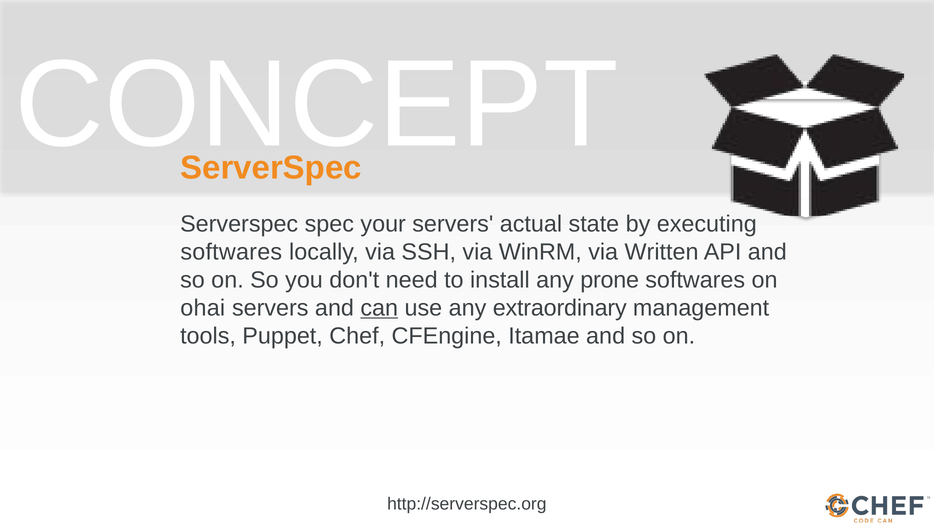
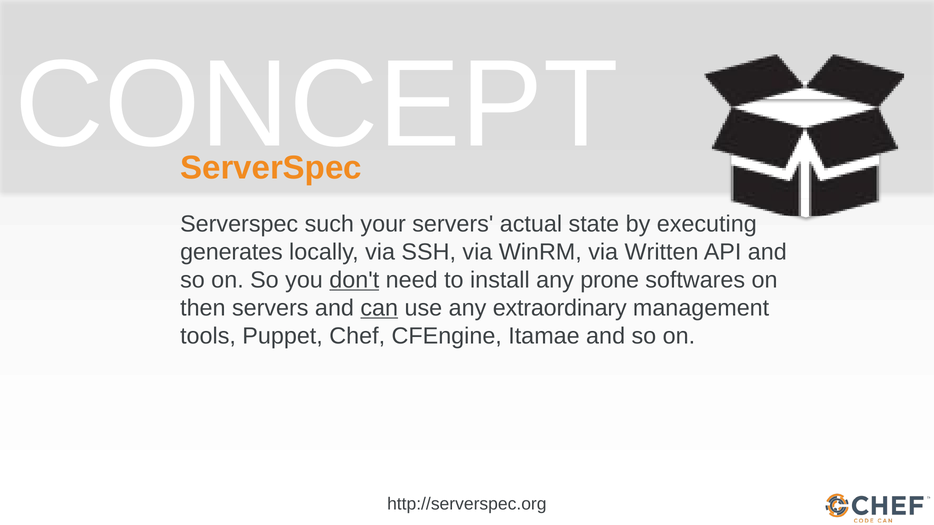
spec: spec -> such
softwares at (231, 252): softwares -> generates
don't underline: none -> present
ohai: ohai -> then
